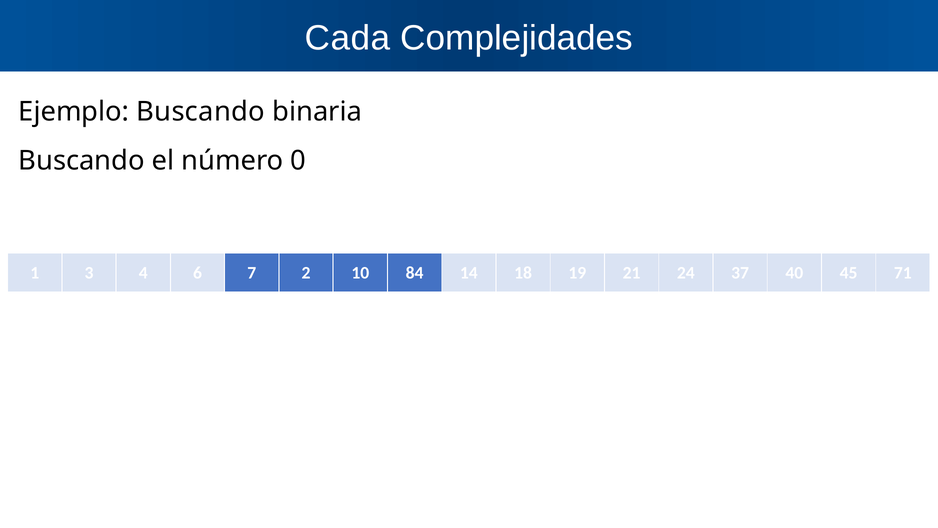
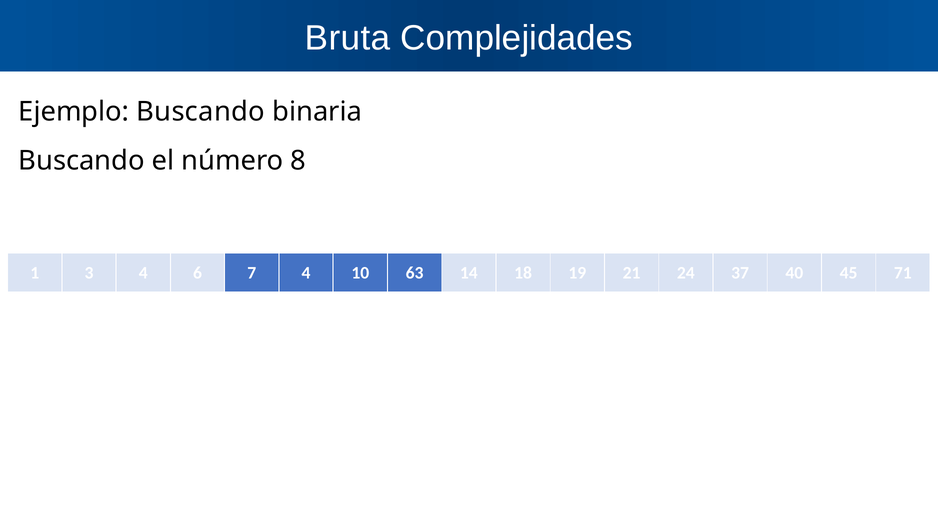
Cada: Cada -> Bruta
0: 0 -> 8
7 2: 2 -> 4
84: 84 -> 63
